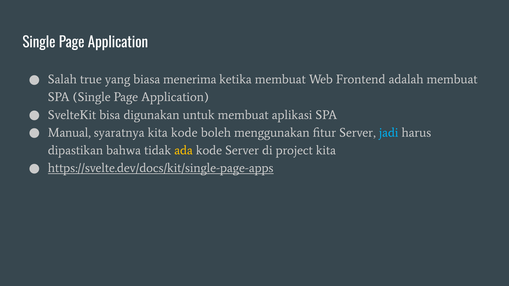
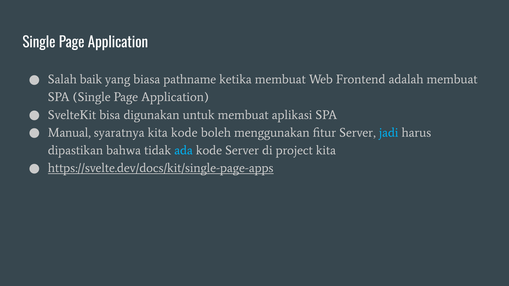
true: true -> baik
menerima: menerima -> pathname
ada colour: yellow -> light blue
